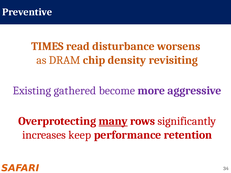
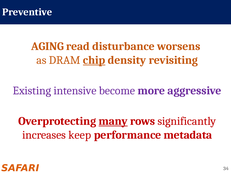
TIMES: TIMES -> AGING
chip underline: none -> present
gathered: gathered -> intensive
retention: retention -> metadata
